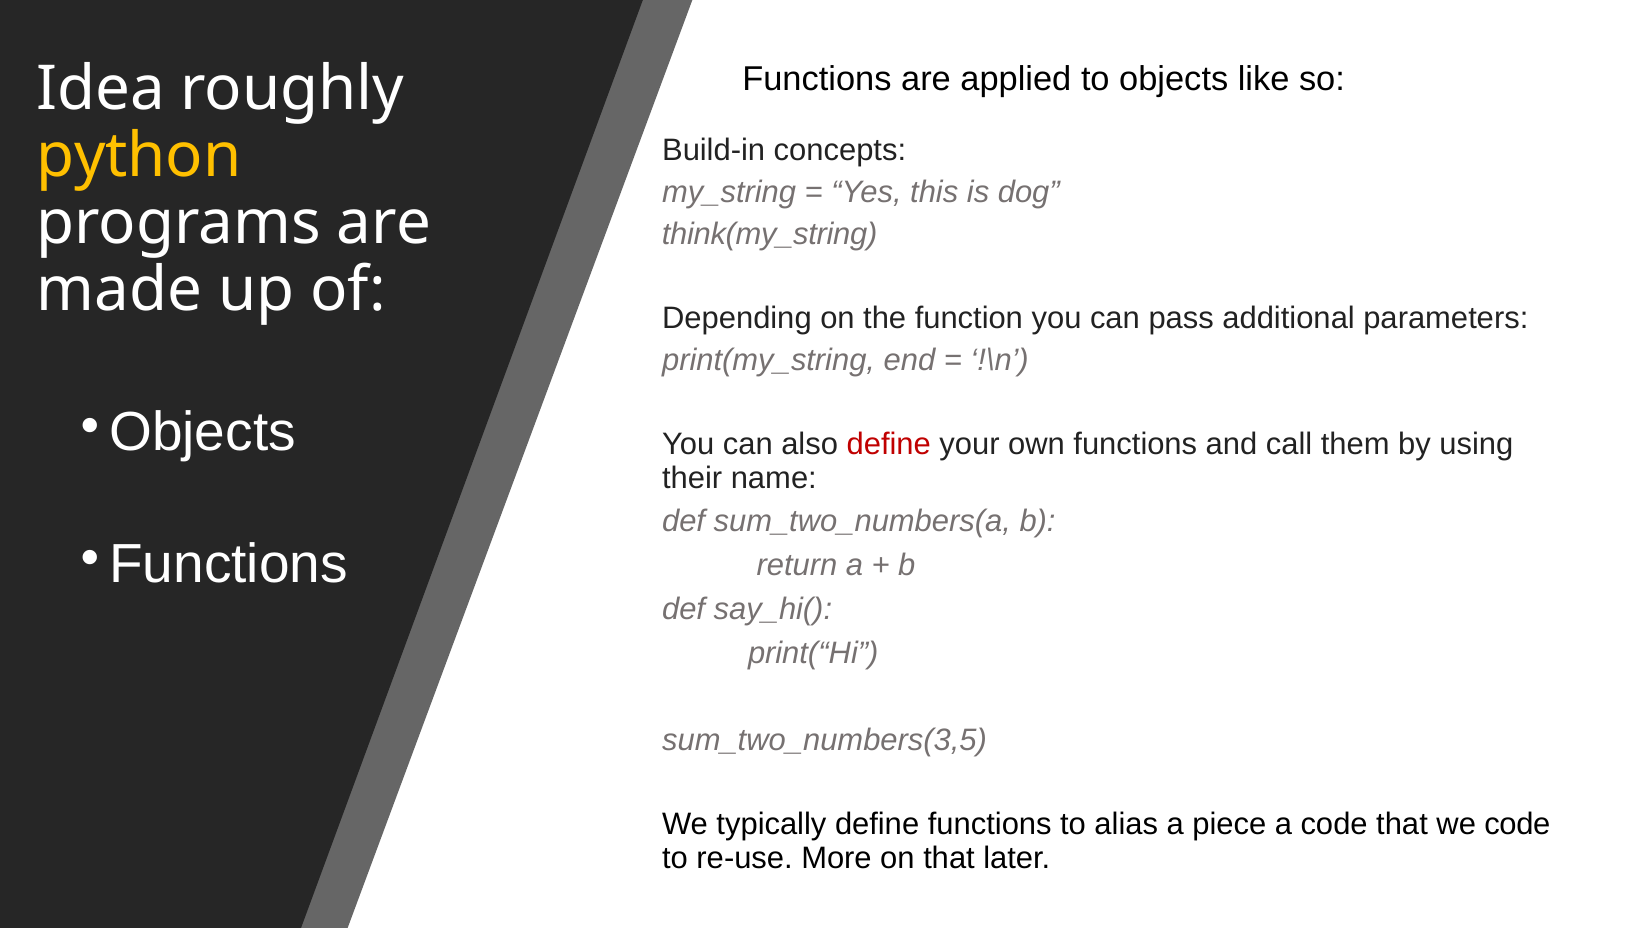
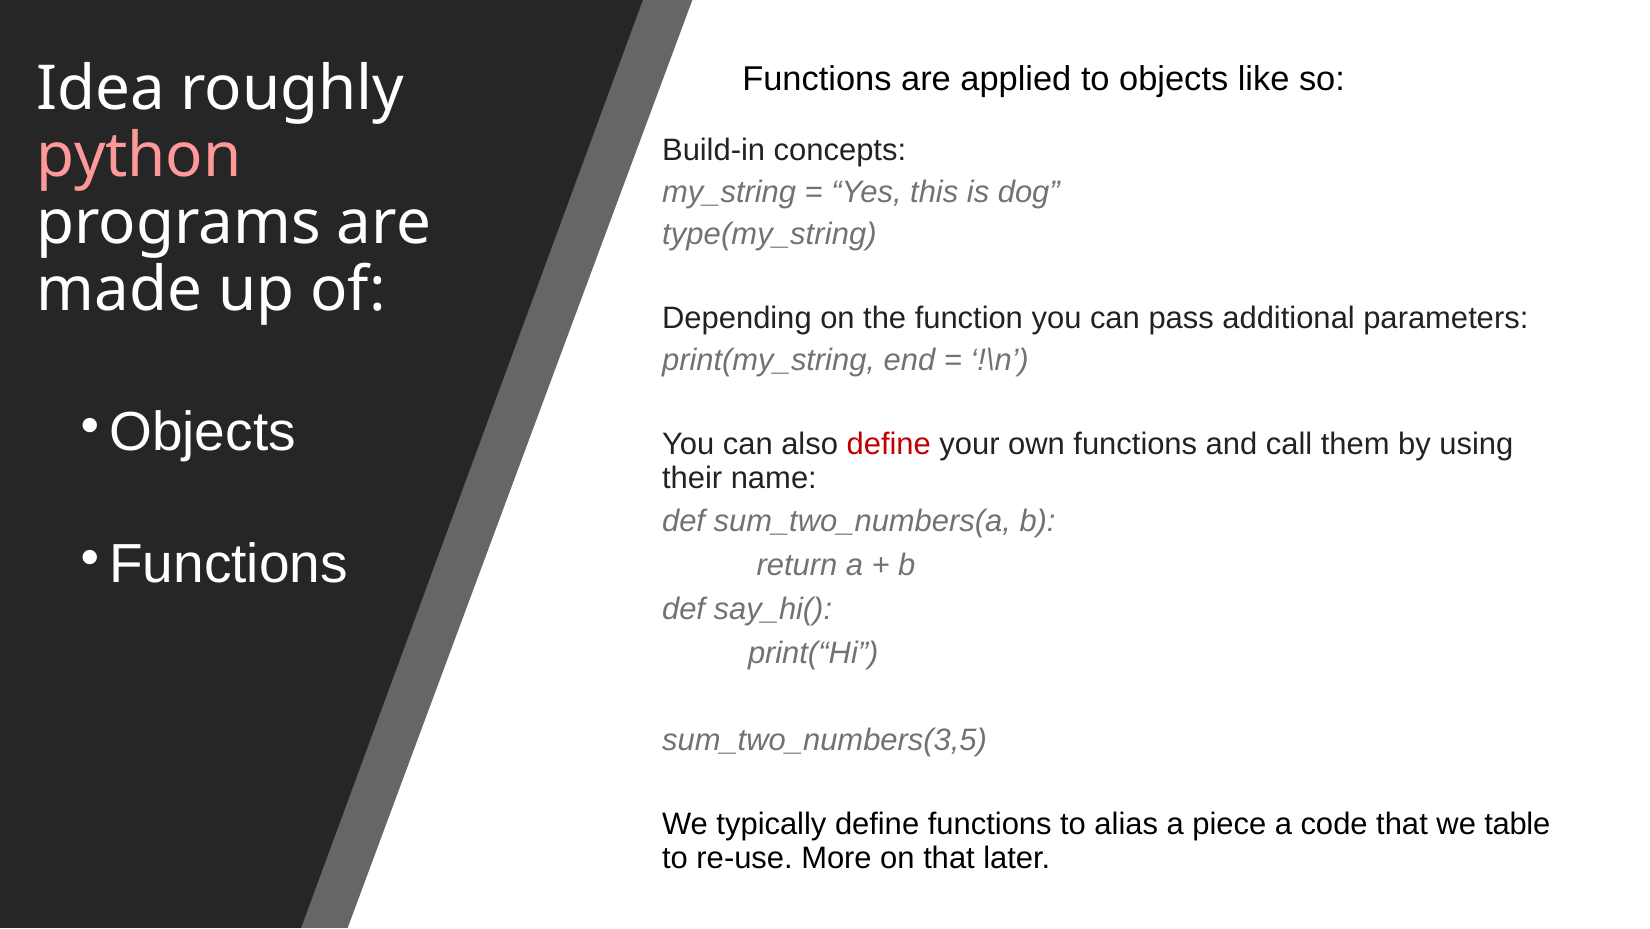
python colour: yellow -> pink
think(my_string: think(my_string -> type(my_string
we code: code -> table
